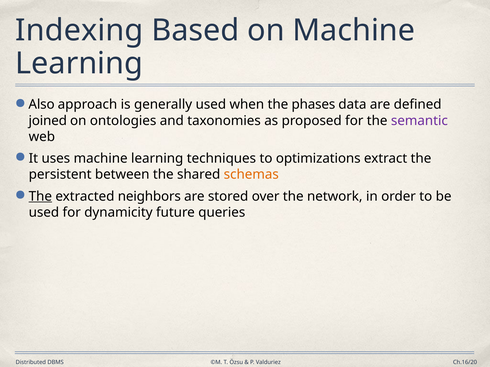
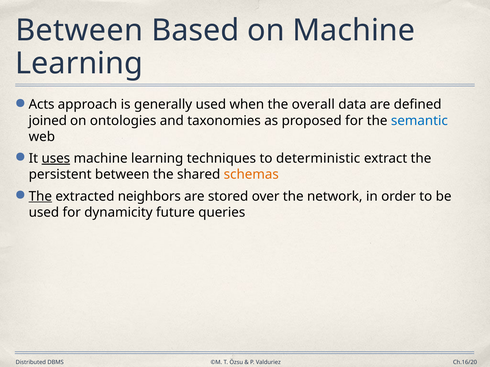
Indexing at (79, 30): Indexing -> Between
Also: Also -> Acts
phases: phases -> overall
semantic colour: purple -> blue
uses underline: none -> present
optimizations: optimizations -> deterministic
